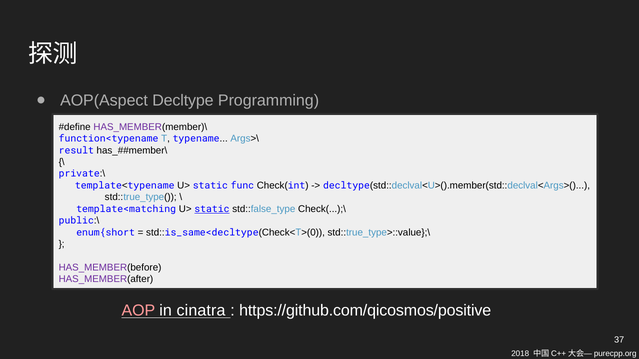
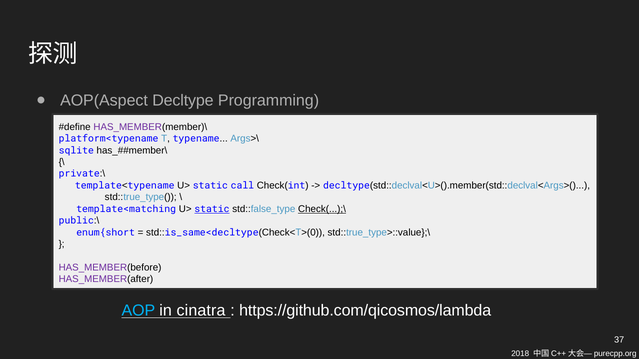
function<typename: function<typename -> platform<typename
result: result -> sqlite
func: func -> call
Check(...);\ underline: none -> present
AOP colour: pink -> light blue
https://github.com/qicosmos/positive: https://github.com/qicosmos/positive -> https://github.com/qicosmos/lambda
